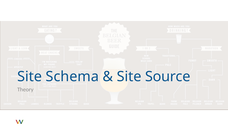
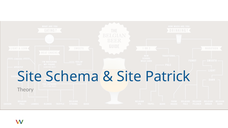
Source: Source -> Patrick
